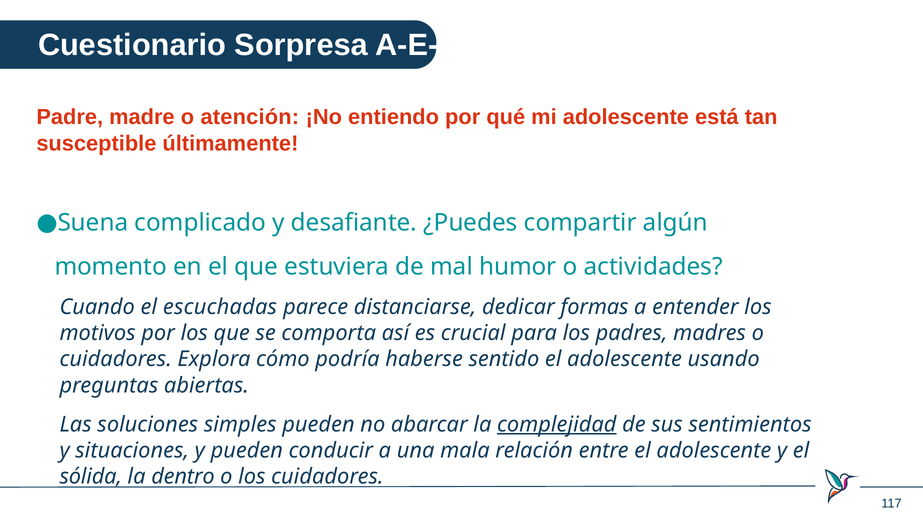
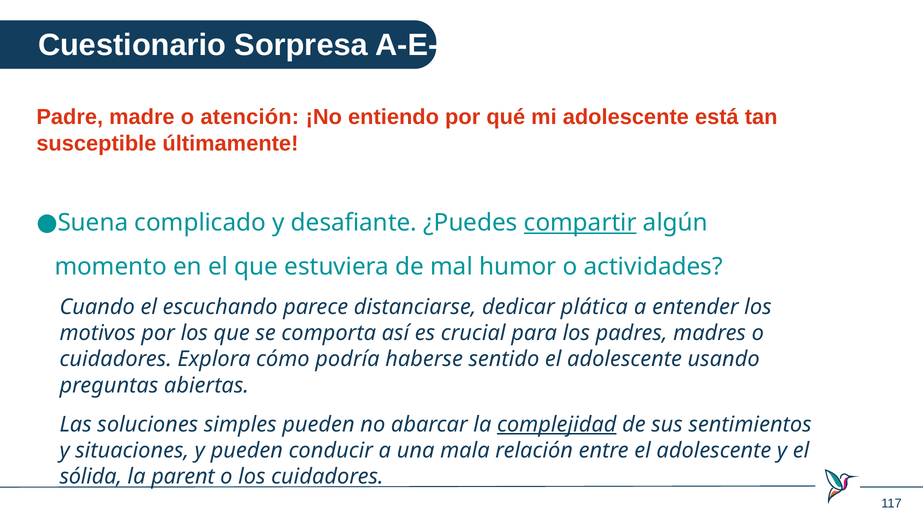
compartir underline: none -> present
escuchadas: escuchadas -> escuchando
formas: formas -> plática
dentro: dentro -> parent
